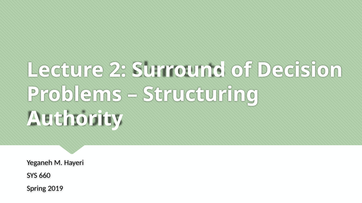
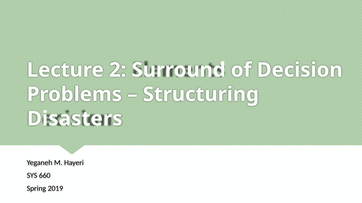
Authority: Authority -> Disasters
